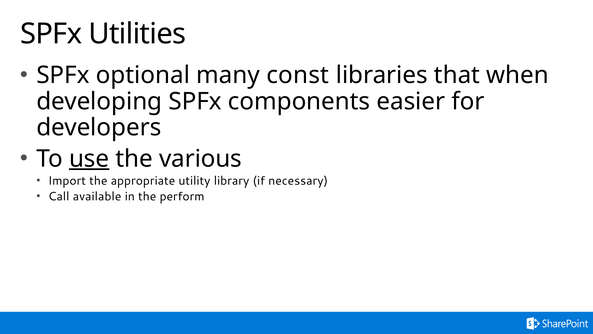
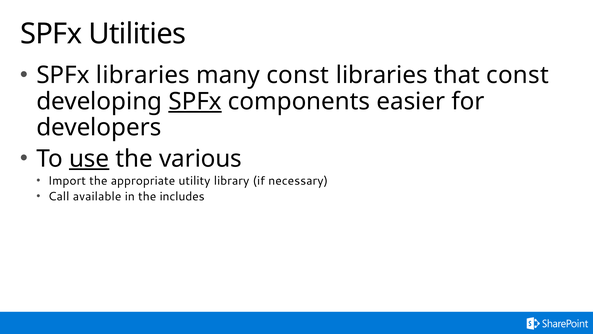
SPFx optional: optional -> libraries
that when: when -> const
SPFx at (195, 101) underline: none -> present
perform: perform -> includes
